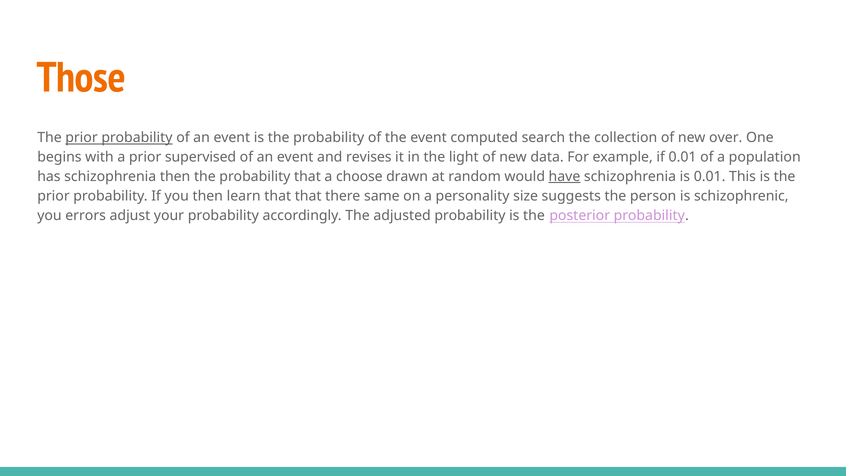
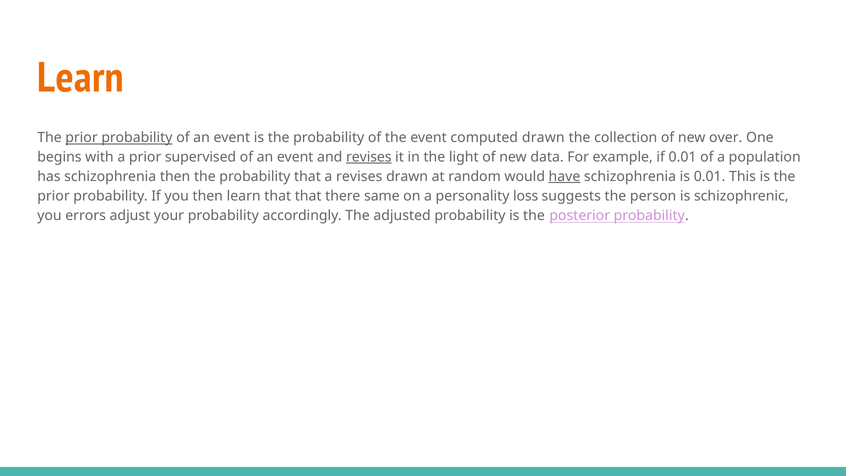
Those at (81, 78): Those -> Learn
computed search: search -> drawn
revises at (369, 157) underline: none -> present
a choose: choose -> revises
size: size -> loss
